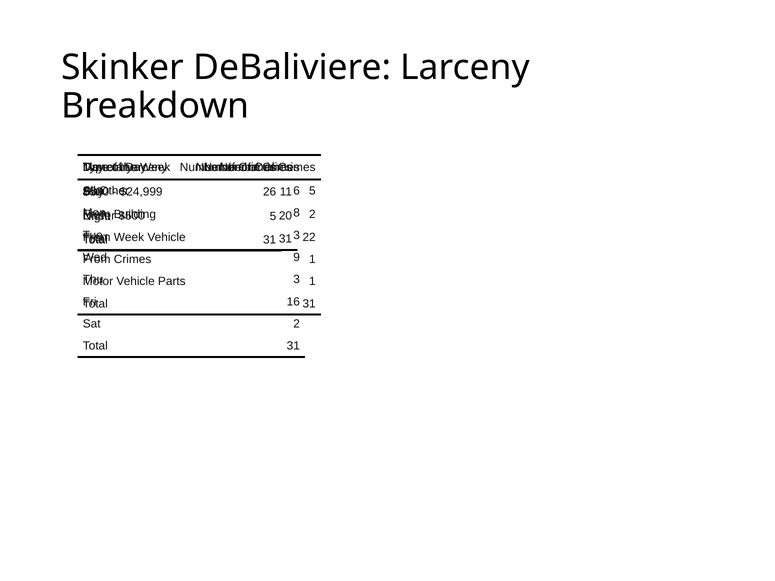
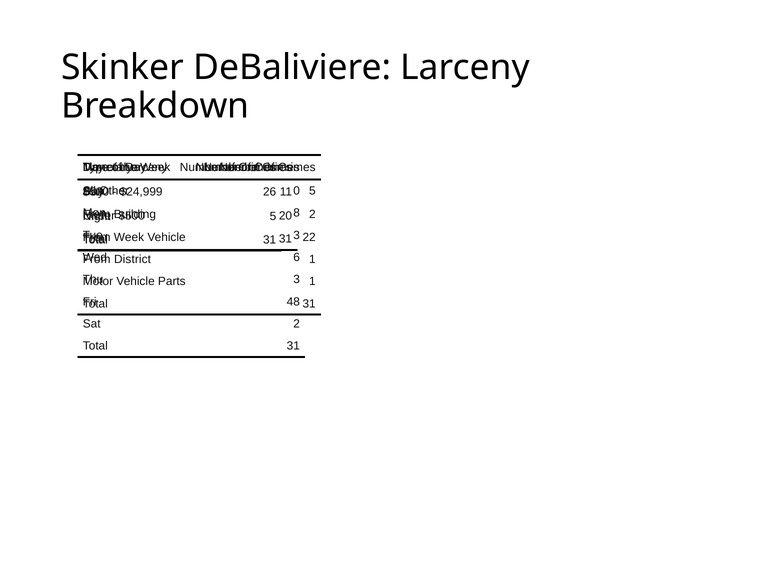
6: 6 -> 0
9: 9 -> 6
Crimes at (133, 260): Crimes -> District
16: 16 -> 48
